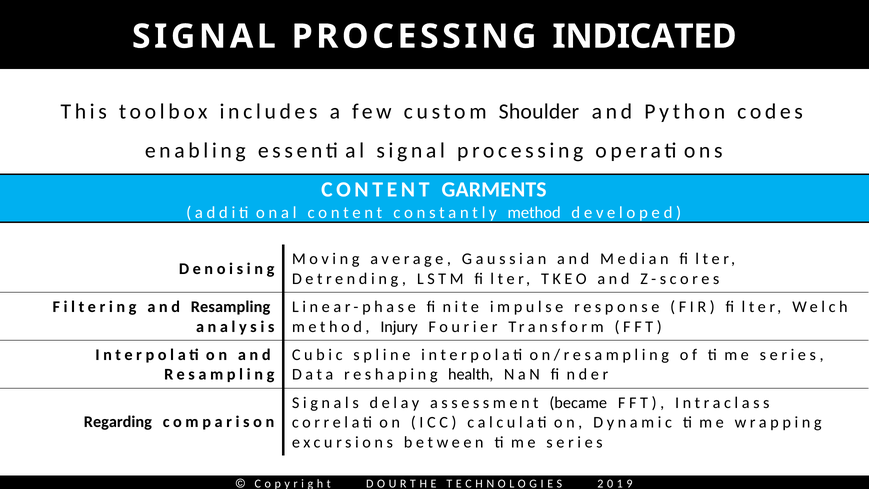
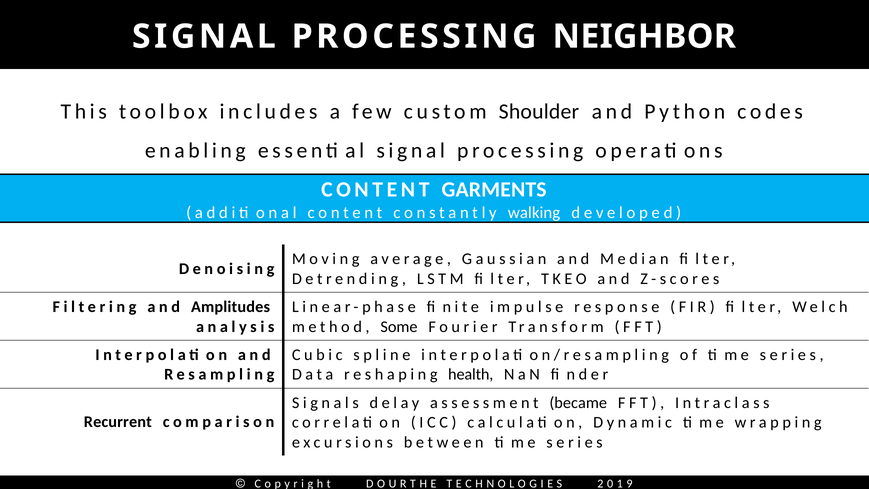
INDICATED: INDICATED -> NEIGHBOR
constantly method: method -> walking
Filtering and Resampling: Resampling -> Amplitudes
Injury: Injury -> Some
Regarding: Regarding -> Recurrent
